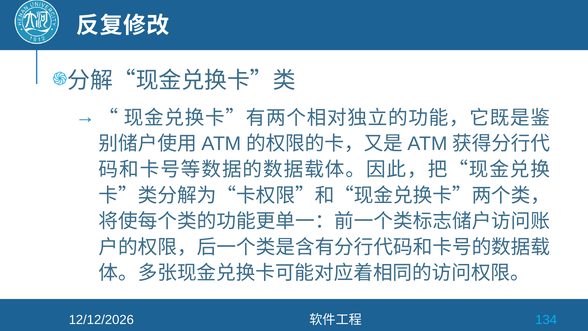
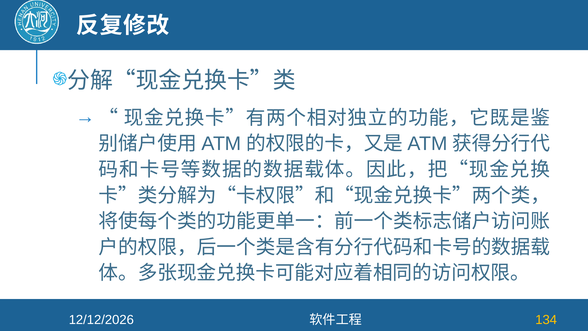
134 colour: light blue -> yellow
